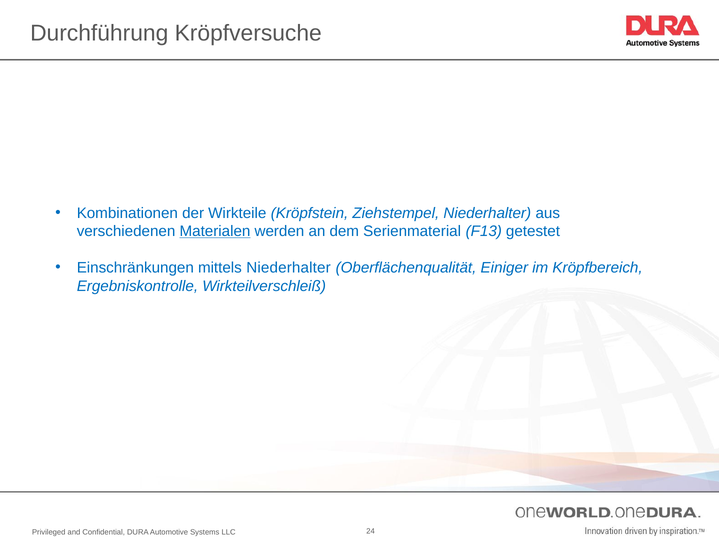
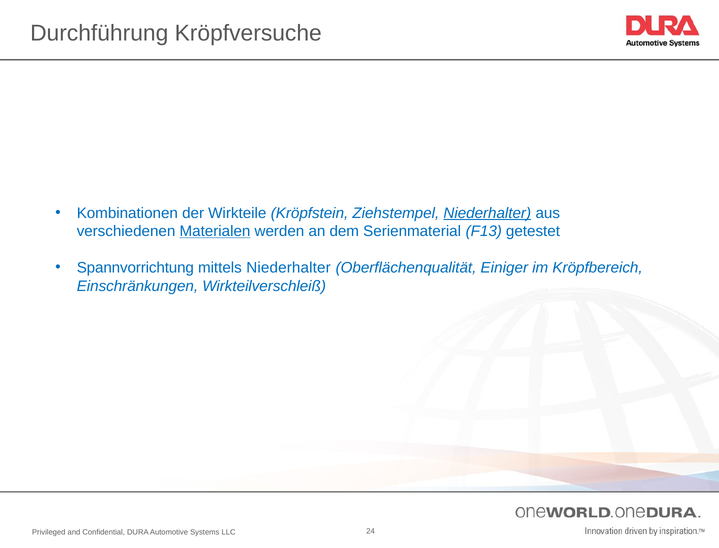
Niederhalter at (487, 213) underline: none -> present
Einschränkungen: Einschränkungen -> Spannvorrichtung
Ergebniskontrolle: Ergebniskontrolle -> Einschränkungen
